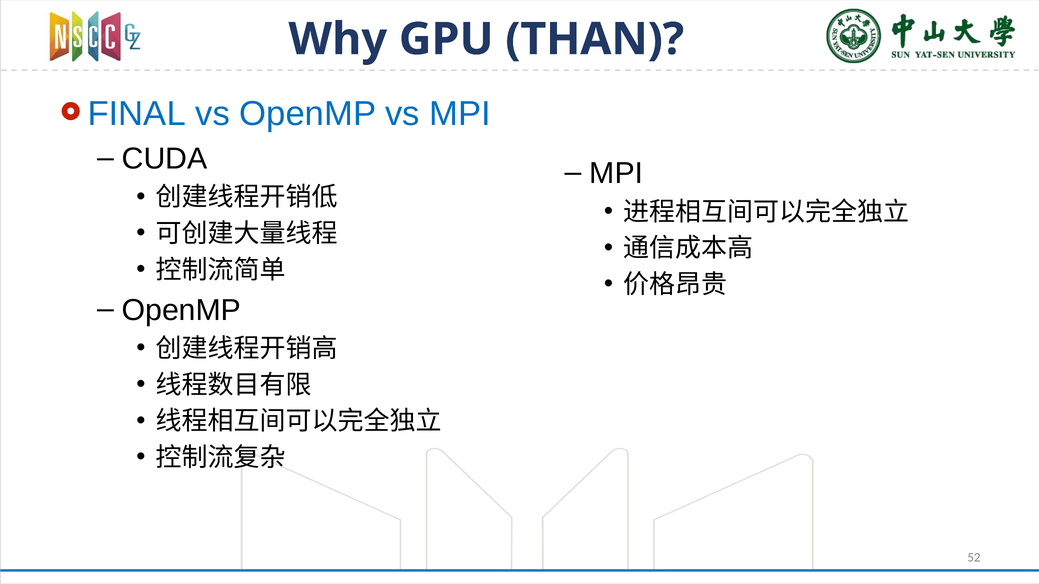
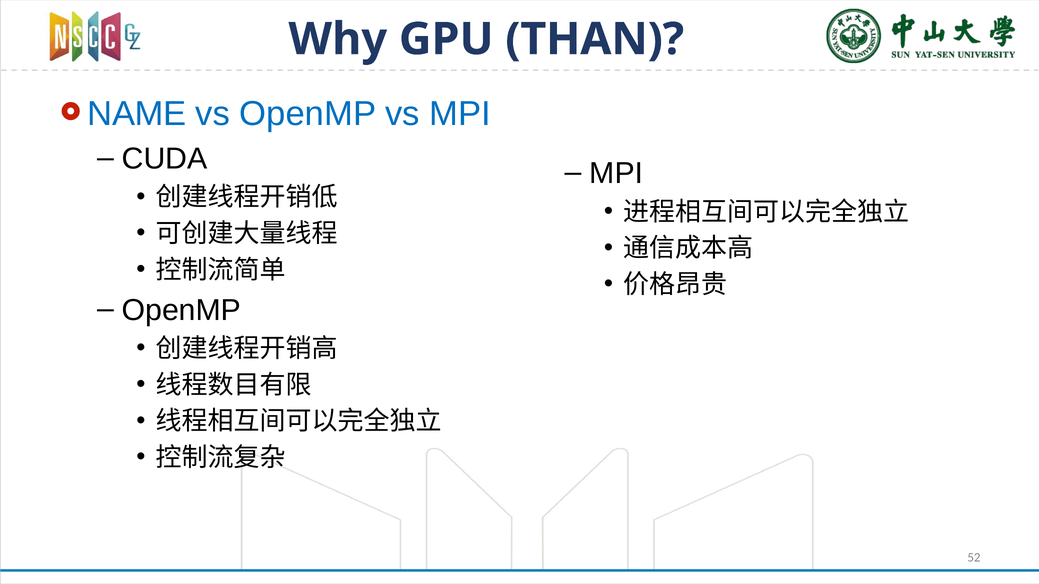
FINAL: FINAL -> NAME
